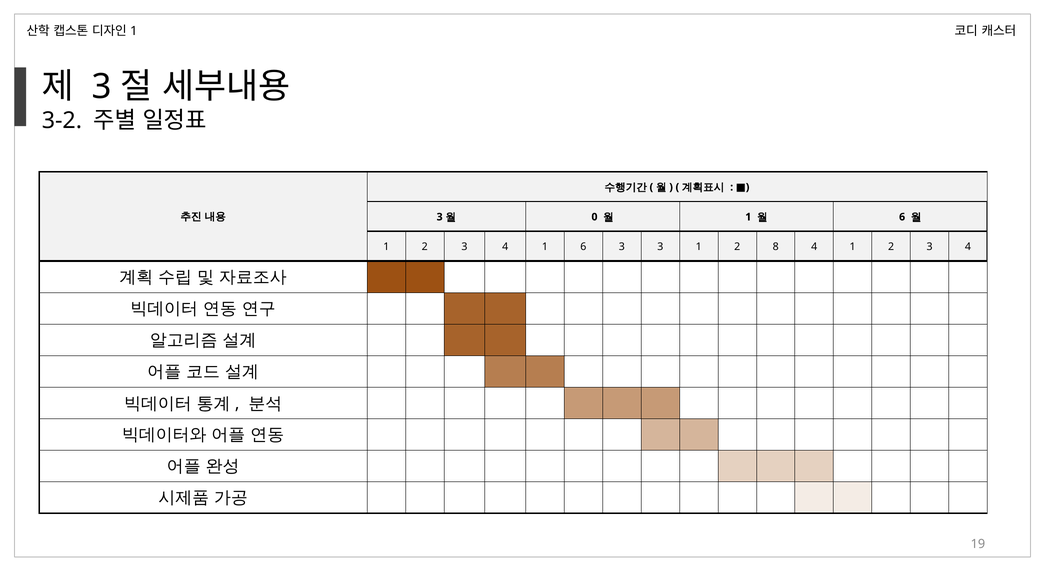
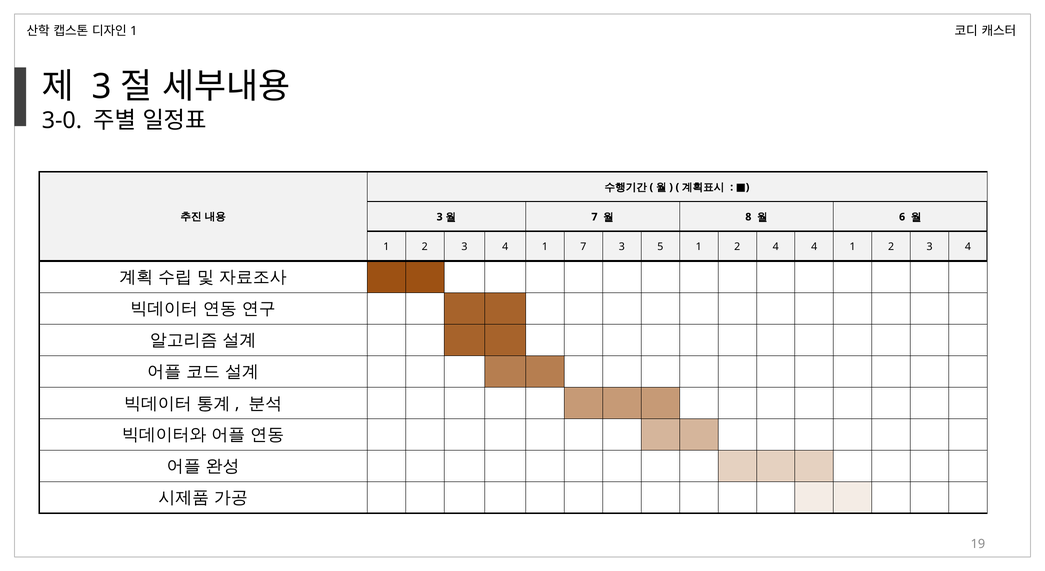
3-2: 3-2 -> 3-0
0 at (594, 217): 0 -> 7
1 at (748, 217): 1 -> 8
1 6: 6 -> 7
3 3: 3 -> 5
2 8: 8 -> 4
